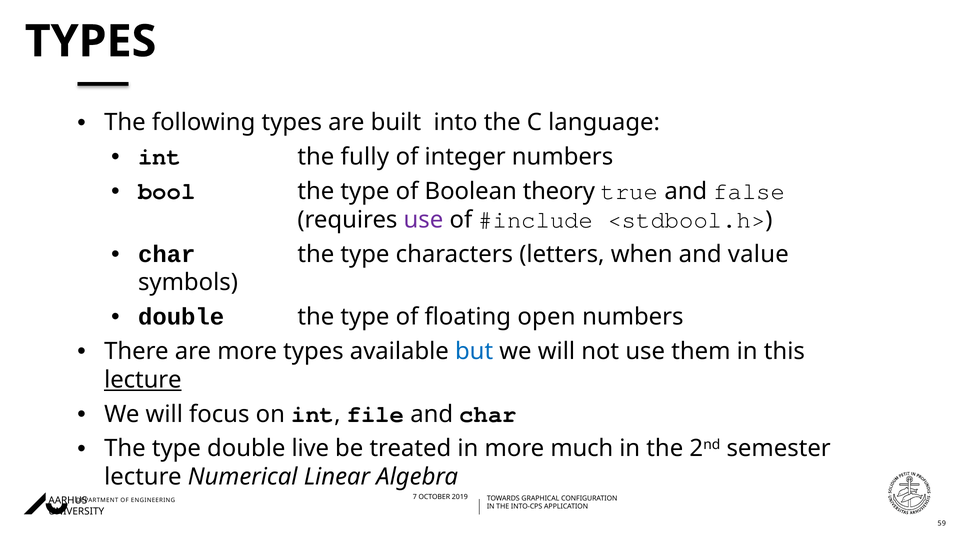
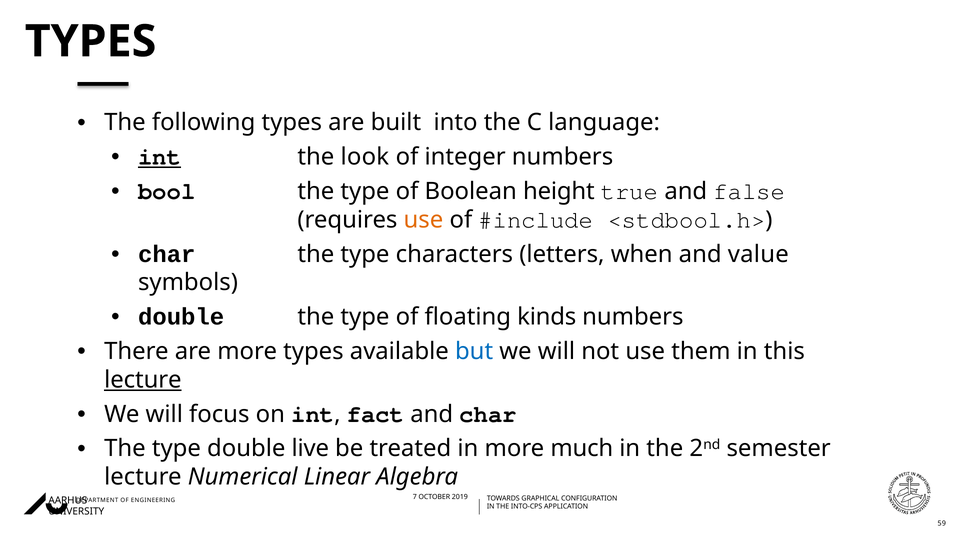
int at (160, 157) underline: none -> present
fully: fully -> look
theory: theory -> height
use at (423, 220) colour: purple -> orange
open: open -> kinds
file: file -> fact
